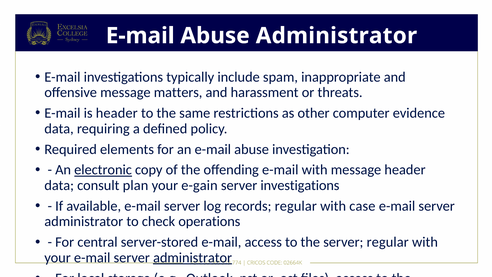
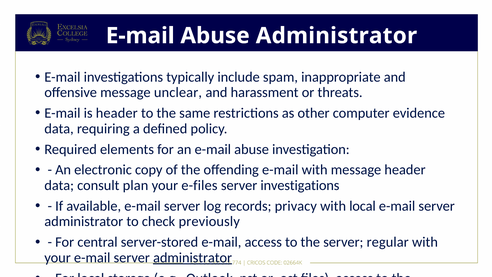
matters: matters -> unclear
electronic underline: present -> none
e-gain: e-gain -> e-files
records regular: regular -> privacy
with case: case -> local
operations: operations -> previously
